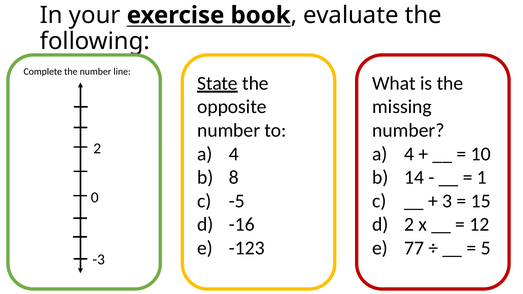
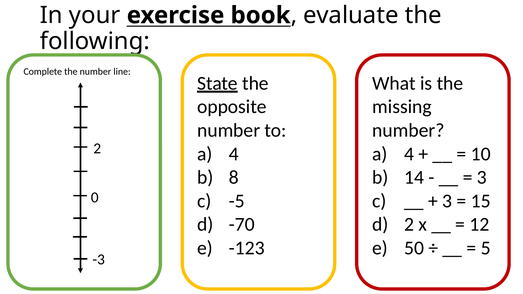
1 at (482, 178): 1 -> 3
-16: -16 -> -70
77: 77 -> 50
